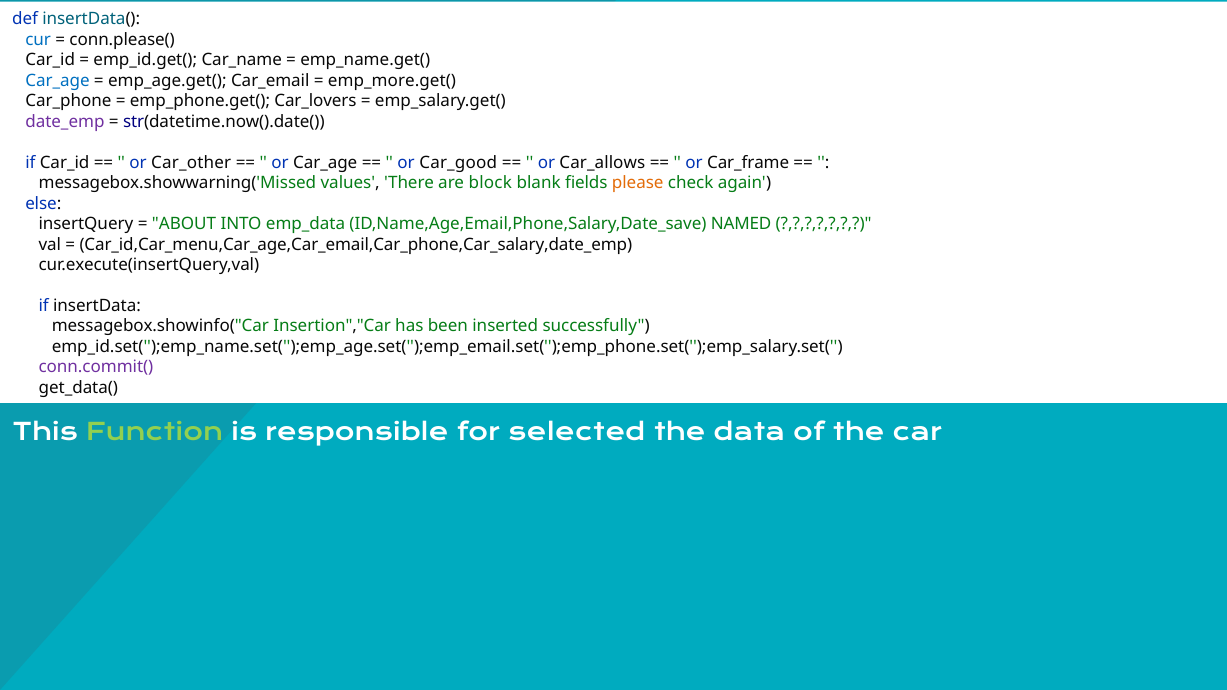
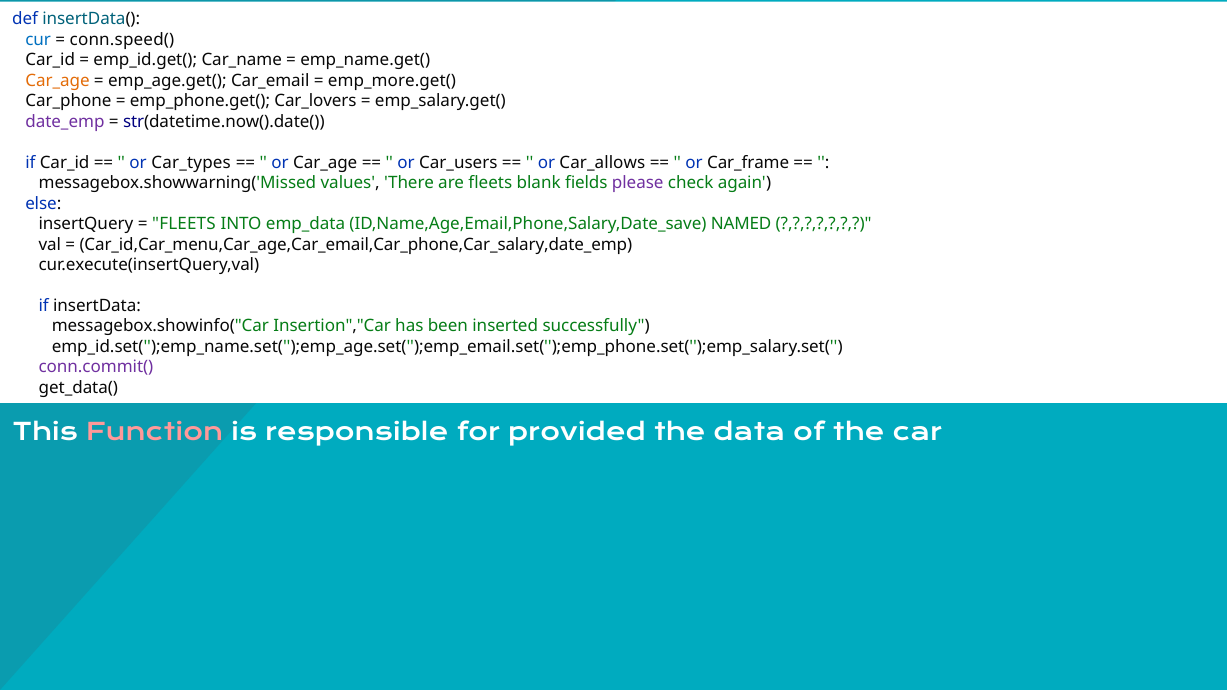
conn.please(: conn.please( -> conn.speed(
Car_age at (58, 81) colour: blue -> orange
Car_other: Car_other -> Car_types
Car_good: Car_good -> Car_users
are block: block -> fleets
please colour: orange -> purple
ABOUT at (184, 224): ABOUT -> FLEETS
Function colour: light green -> pink
selected: selected -> provided
